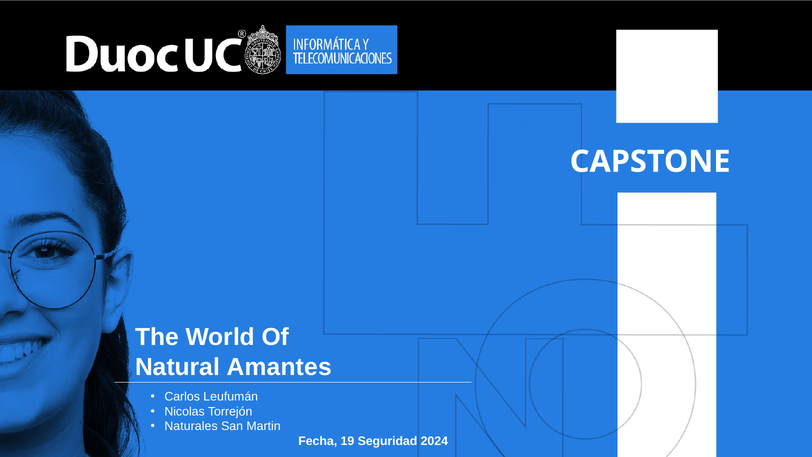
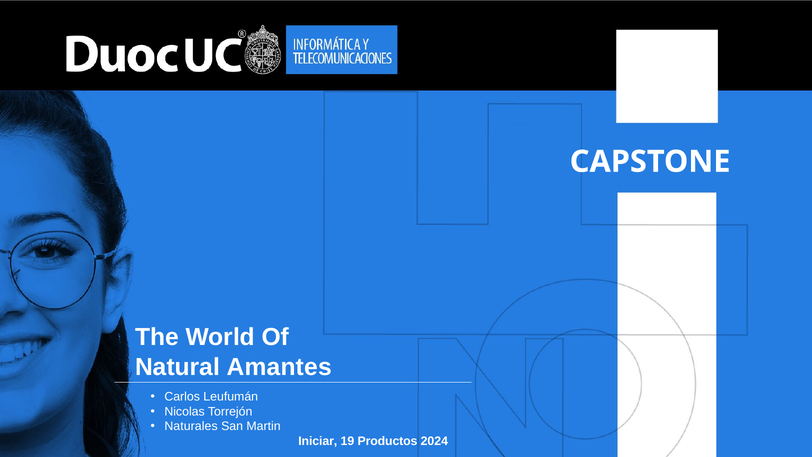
Fecha: Fecha -> Iniciar
Seguridad: Seguridad -> Productos
